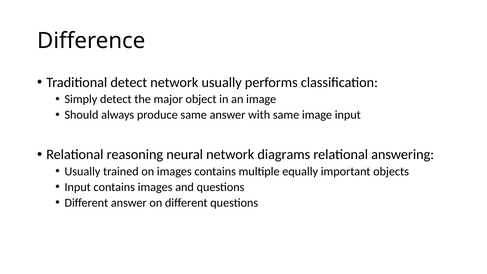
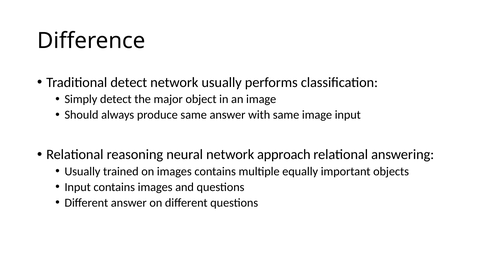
diagrams: diagrams -> approach
